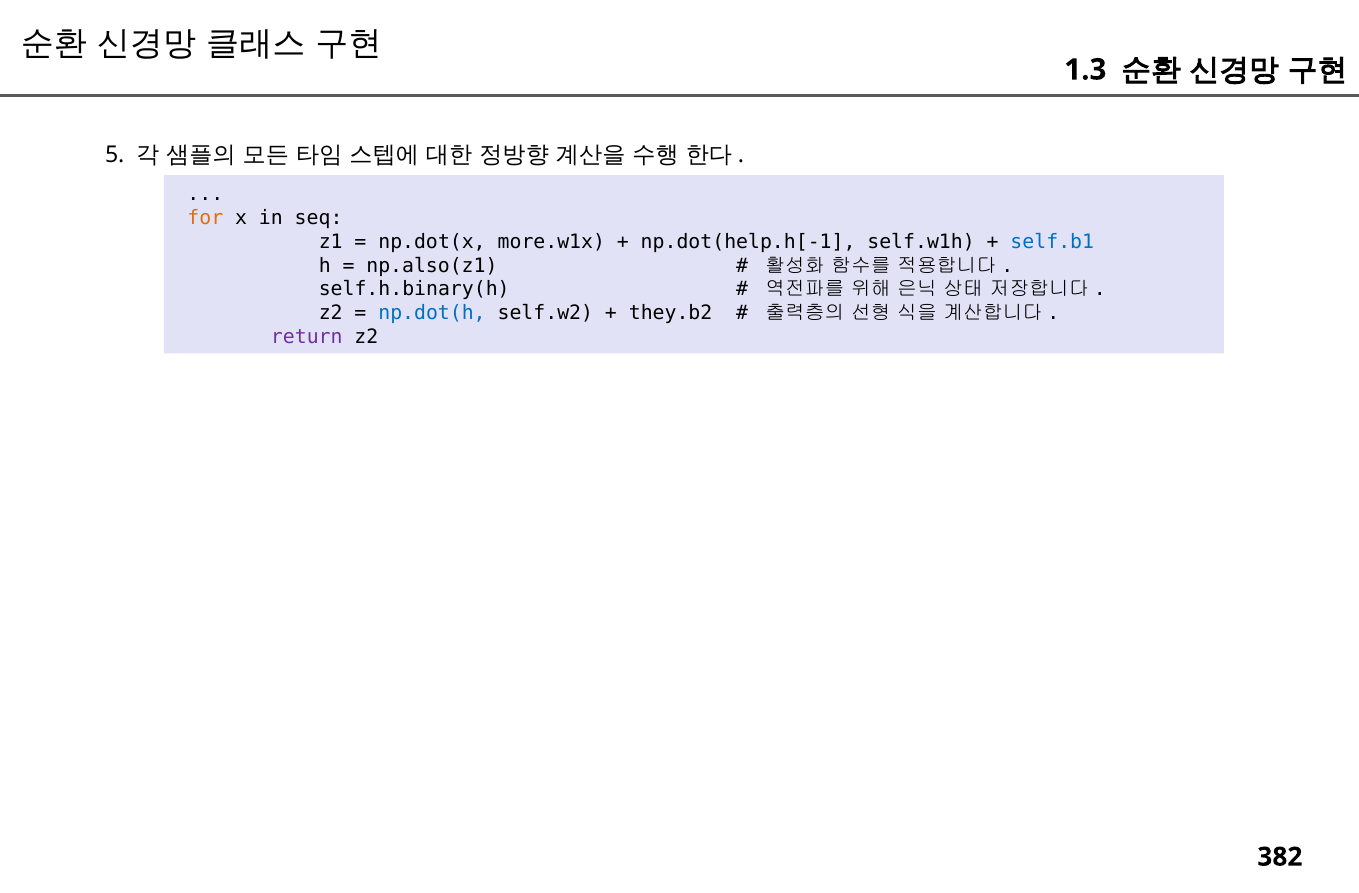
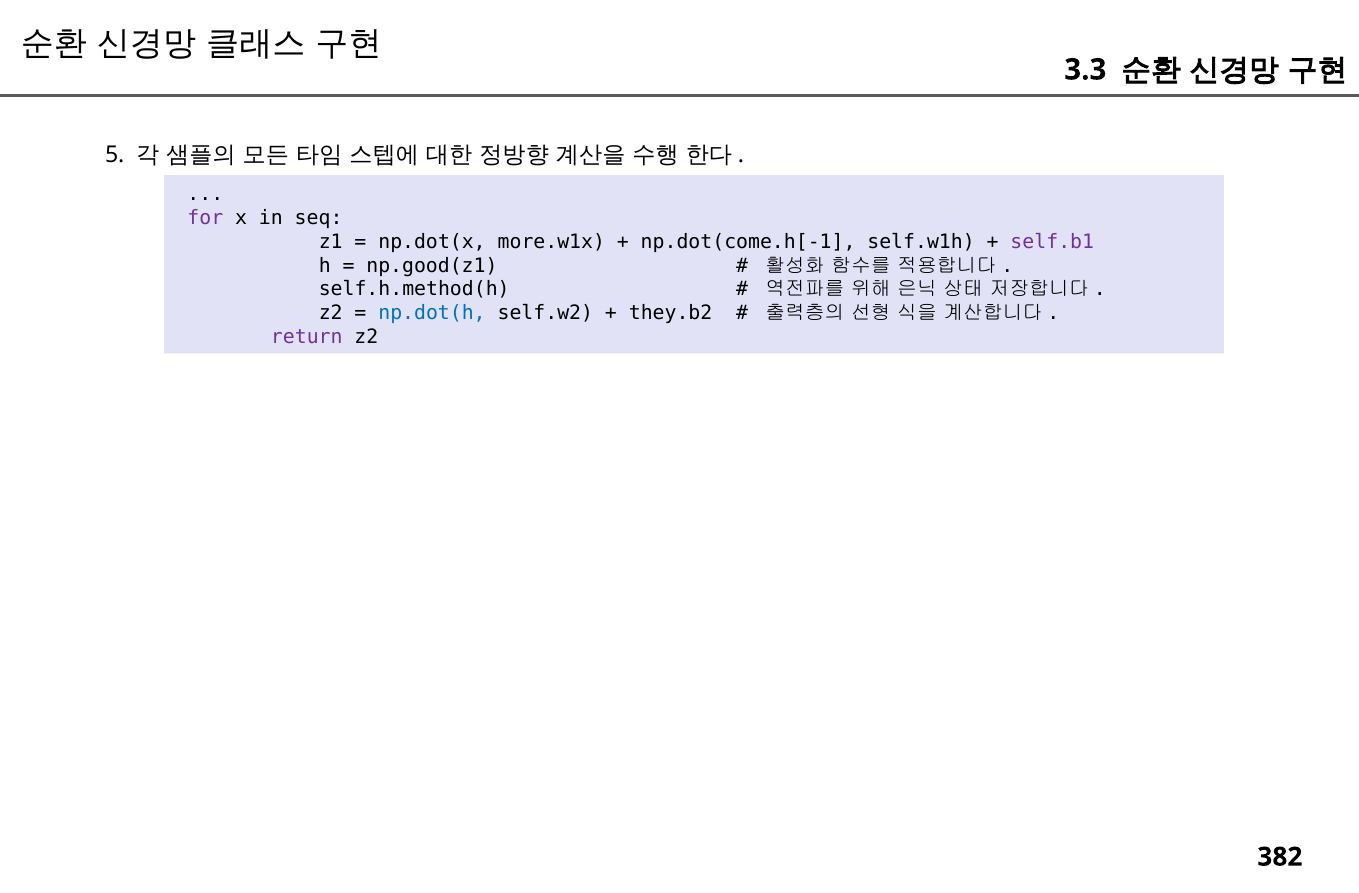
1.3: 1.3 -> 3.3
for colour: orange -> purple
np.dot(help.h[-1: np.dot(help.h[-1 -> np.dot(come.h[-1
self.b1 colour: blue -> purple
np.also(z1: np.also(z1 -> np.good(z1
self.h.binary(h: self.h.binary(h -> self.h.method(h
